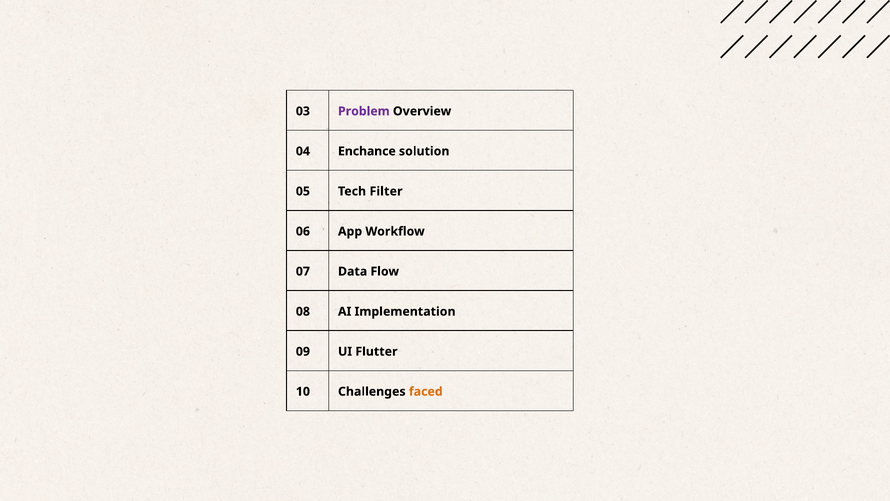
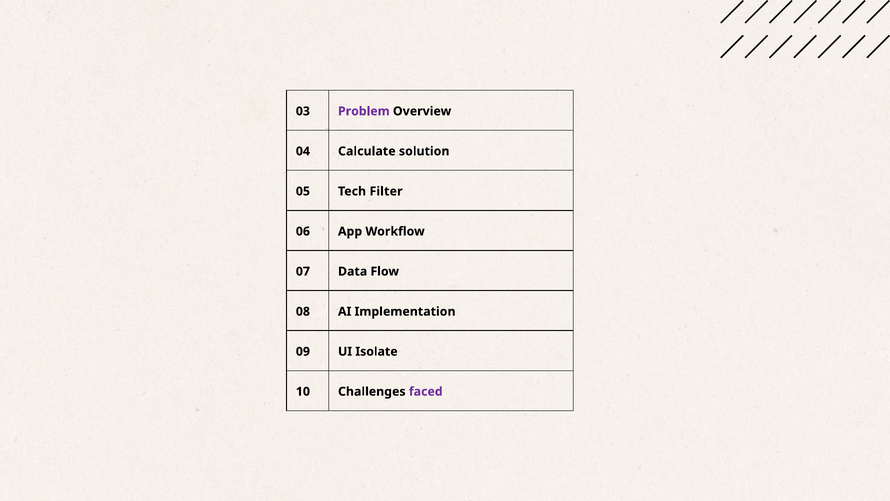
Enchance: Enchance -> Calculate
Flutter: Flutter -> Isolate
faced colour: orange -> purple
